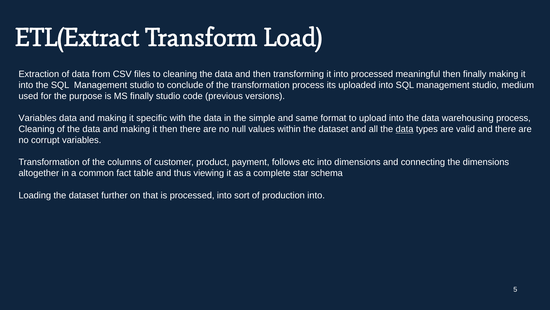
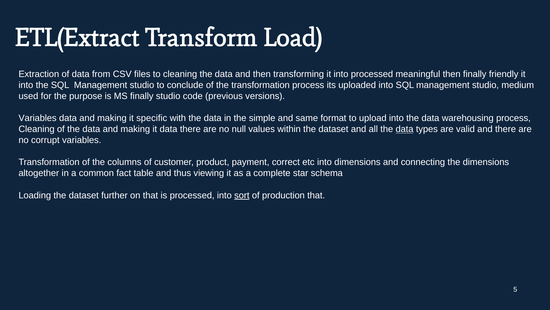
finally making: making -> friendly
it then: then -> data
follows: follows -> correct
sort underline: none -> present
production into: into -> that
